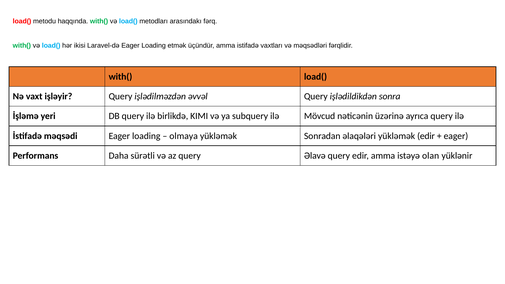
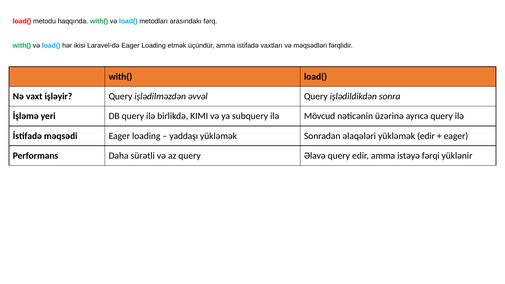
olmaya: olmaya -> yaddaşı
olan: olan -> fərqi
